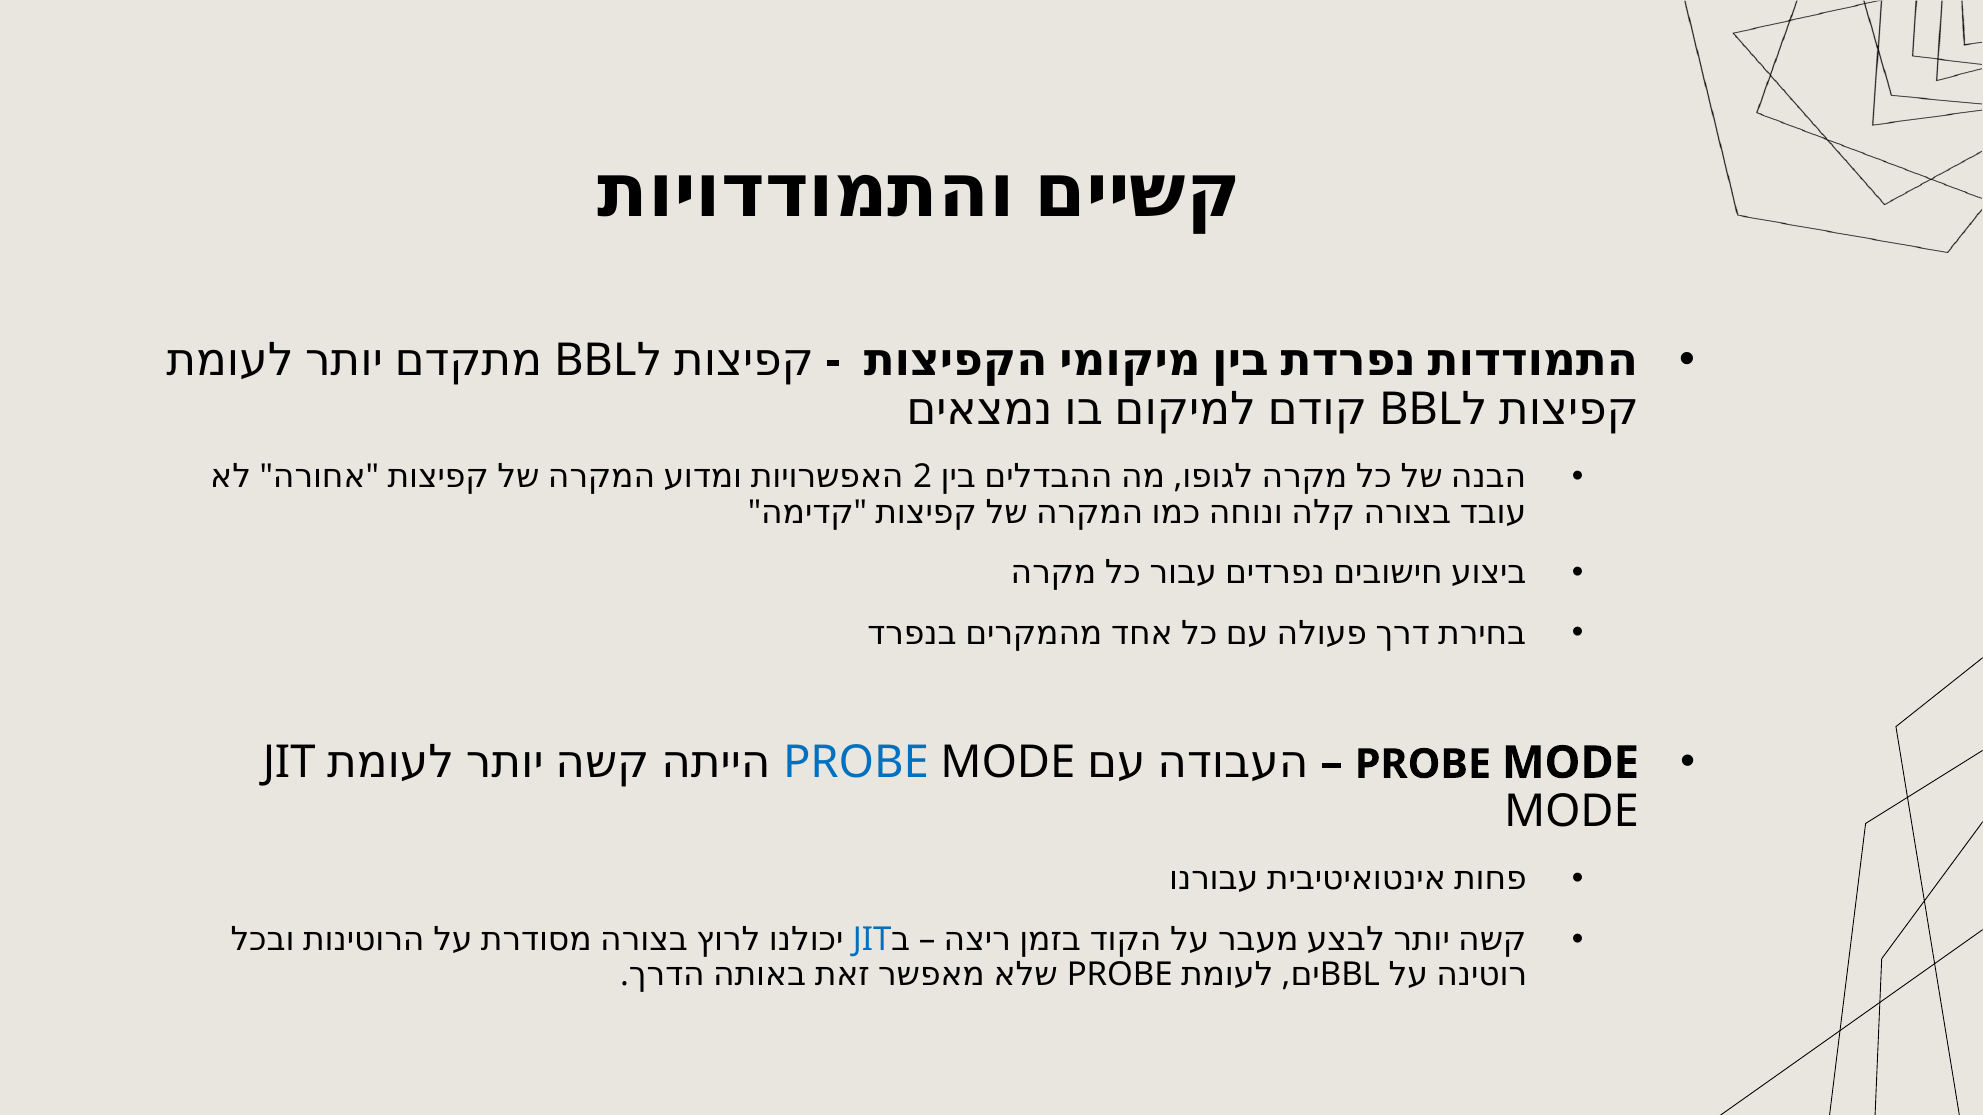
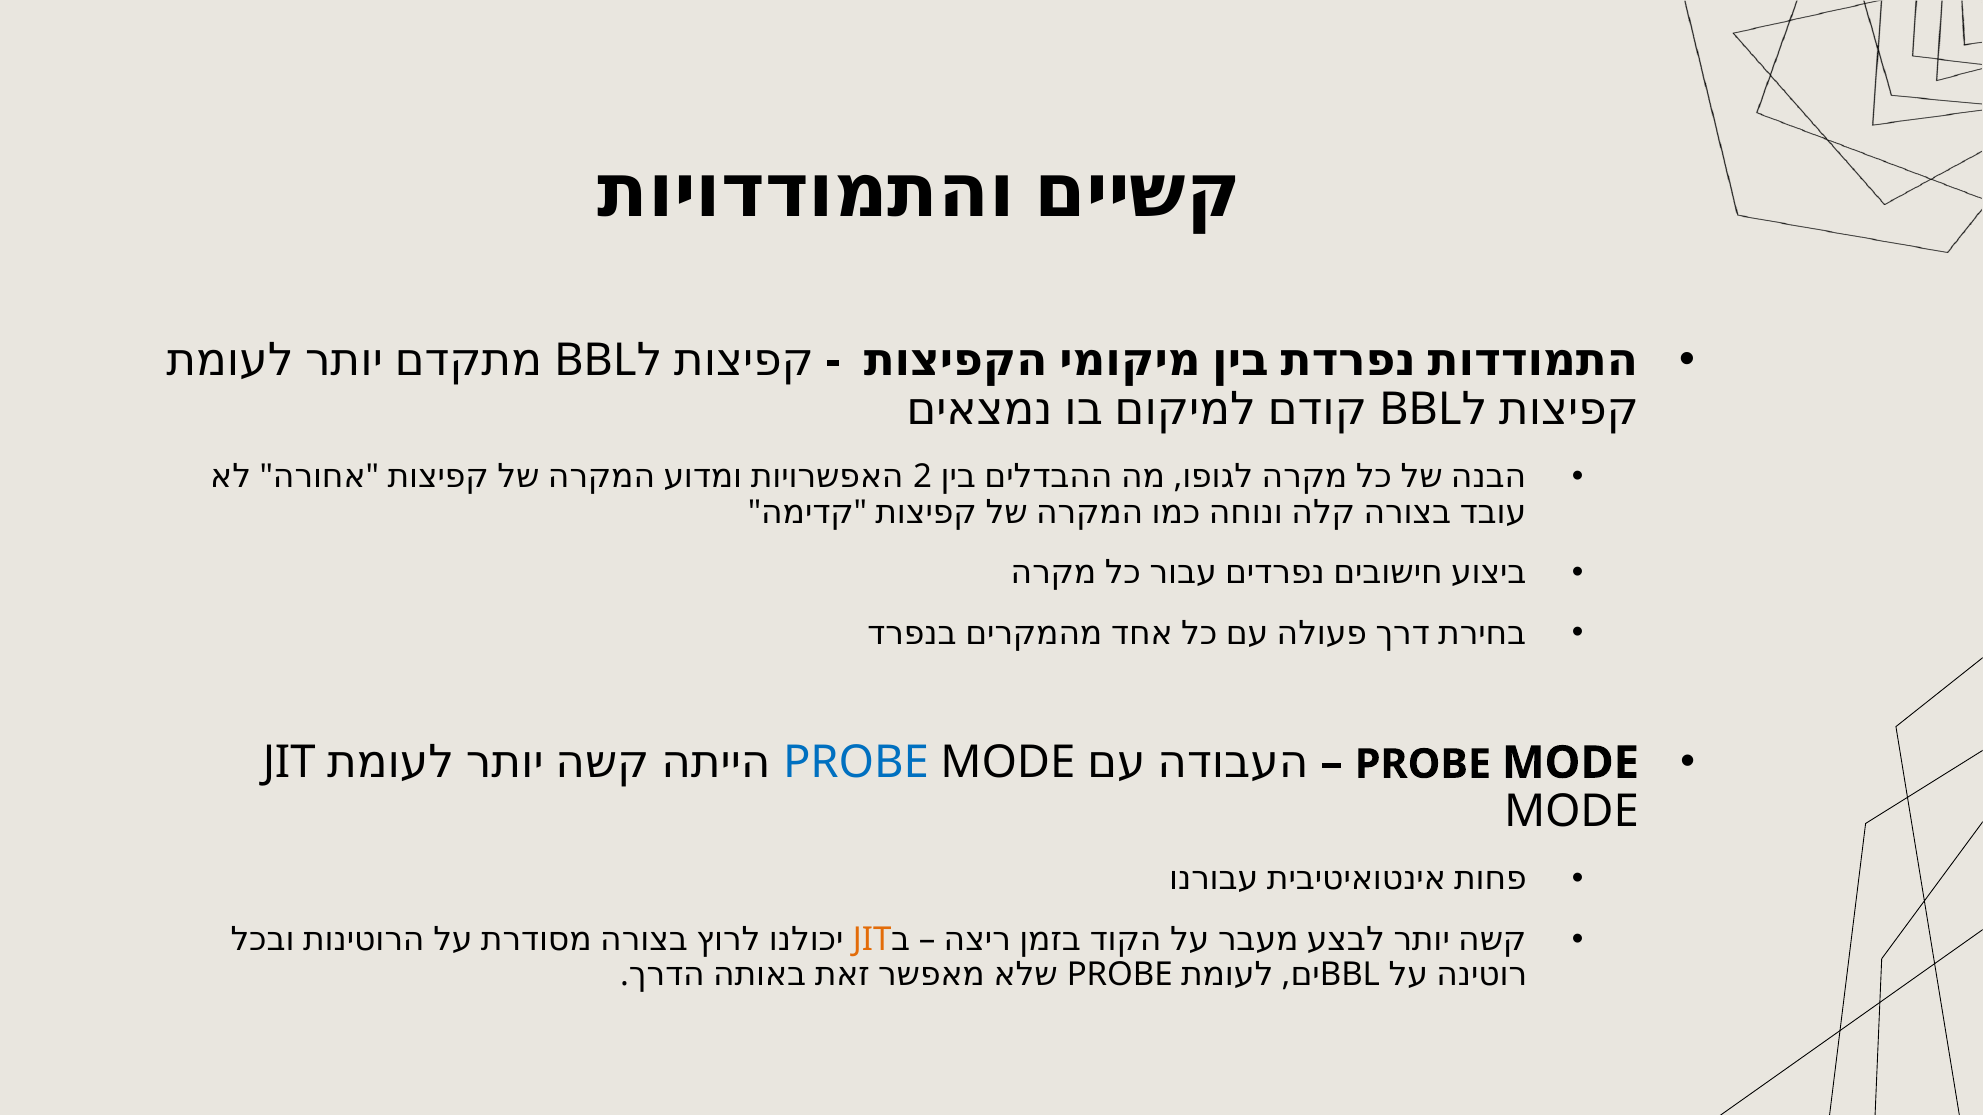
JIT at (872, 940) colour: blue -> orange
